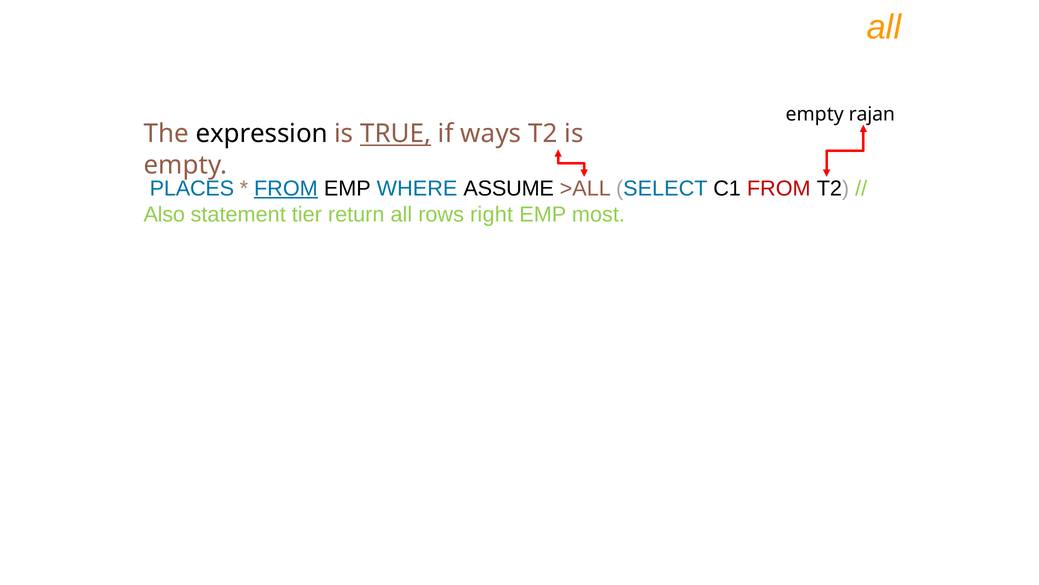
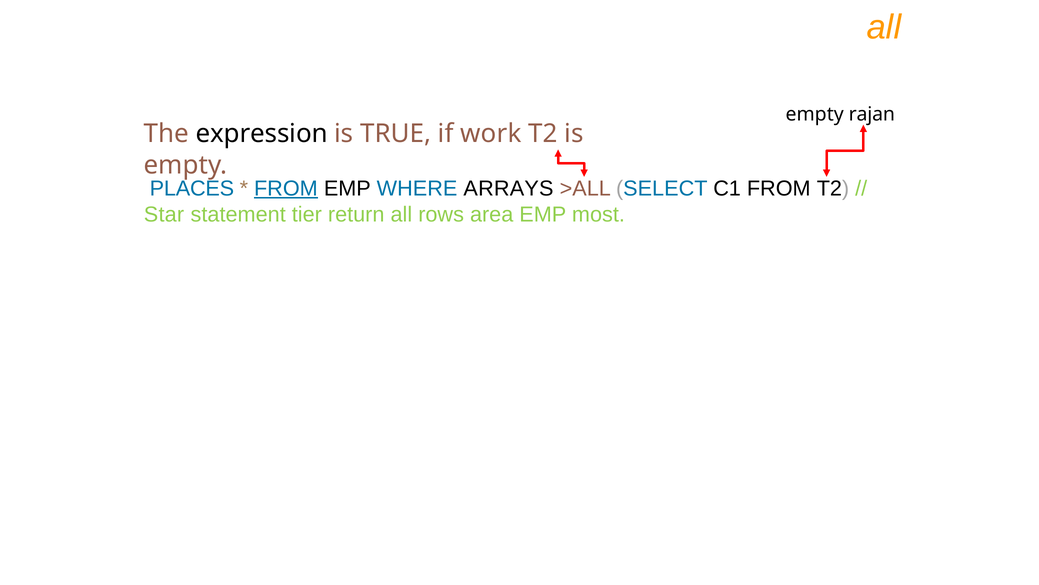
TRUE underline: present -> none
ways: ways -> work
ASSUME: ASSUME -> ARRAYS
FROM at (779, 188) colour: red -> black
Also: Also -> Star
right: right -> area
